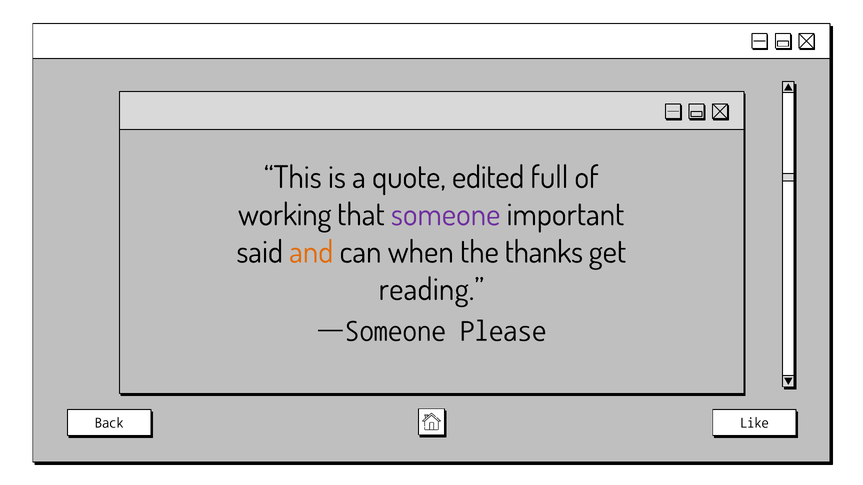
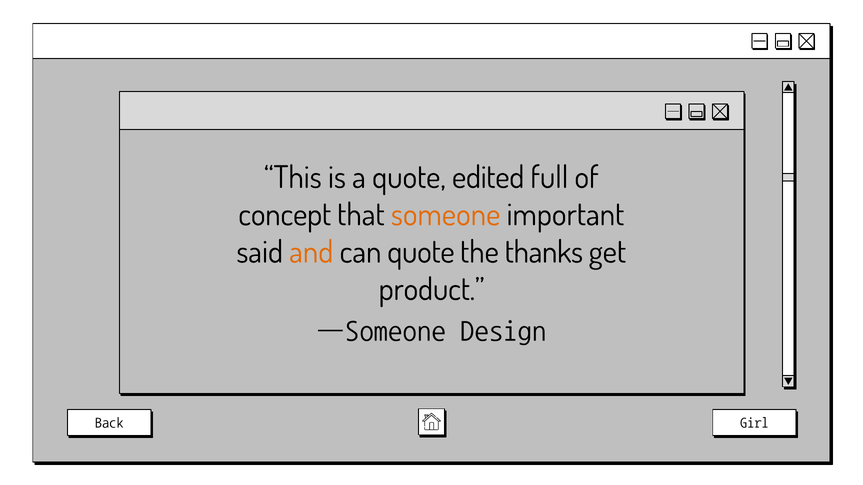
working: working -> concept
someone colour: purple -> orange
can when: when -> quote
reading: reading -> product
Please: Please -> Design
Like: Like -> Girl
